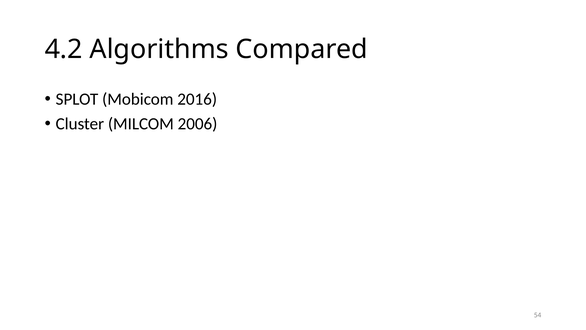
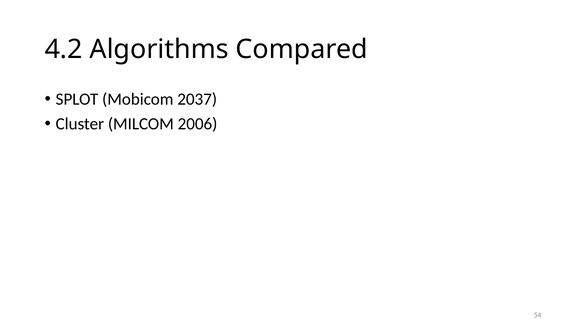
2016: 2016 -> 2037
